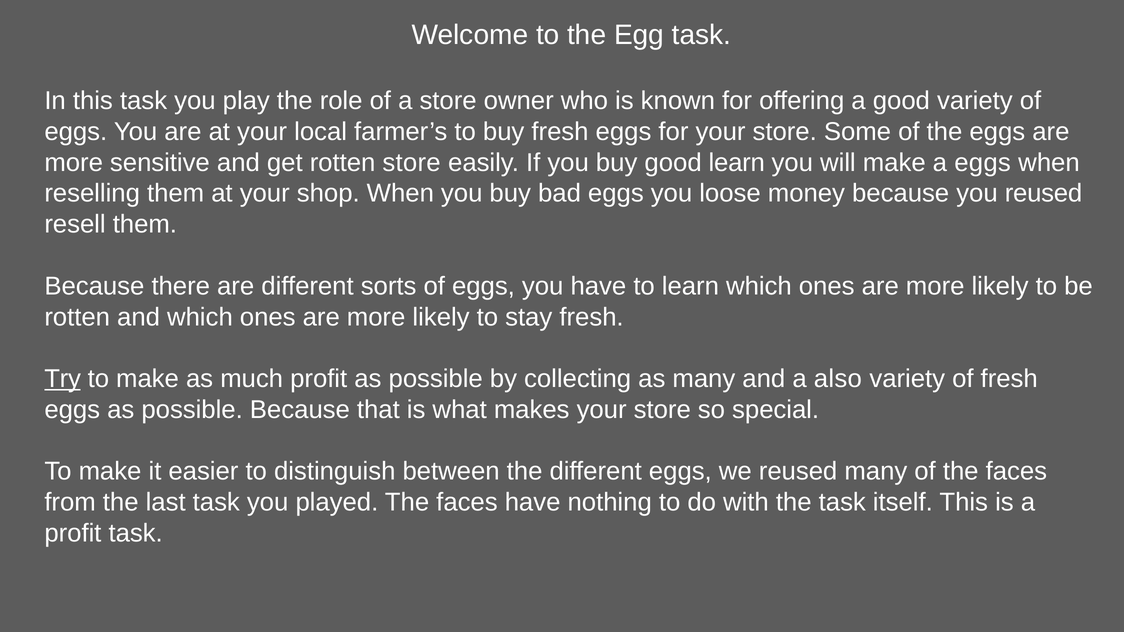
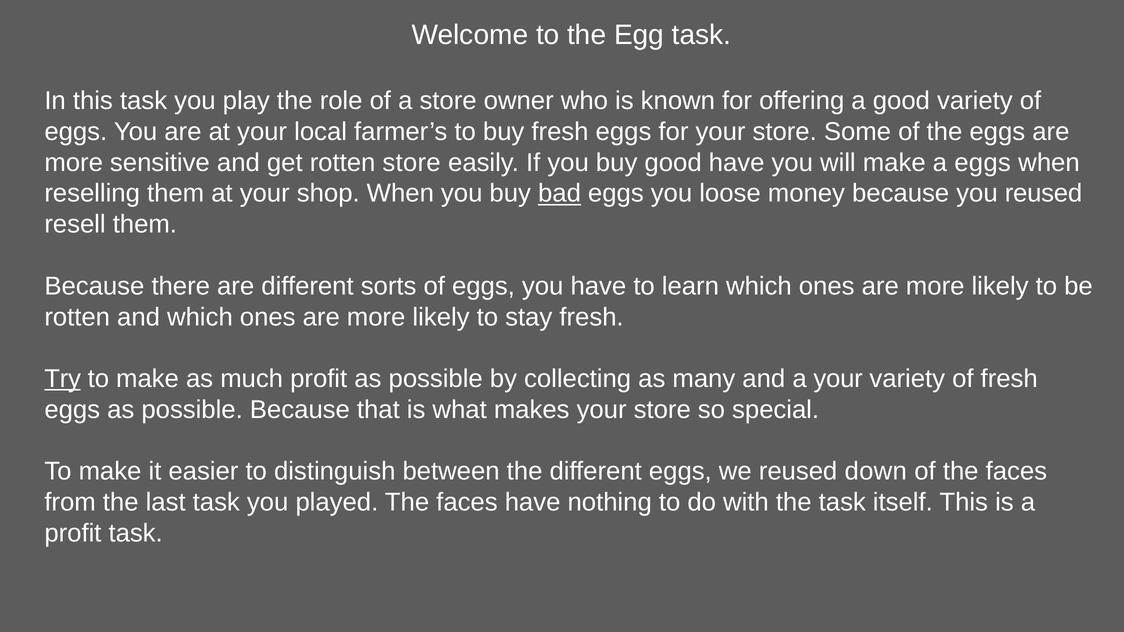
good learn: learn -> have
bad underline: none -> present
a also: also -> your
reused many: many -> down
